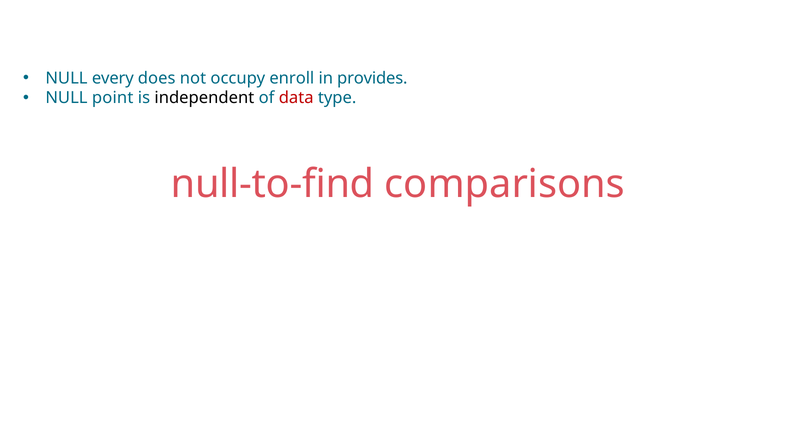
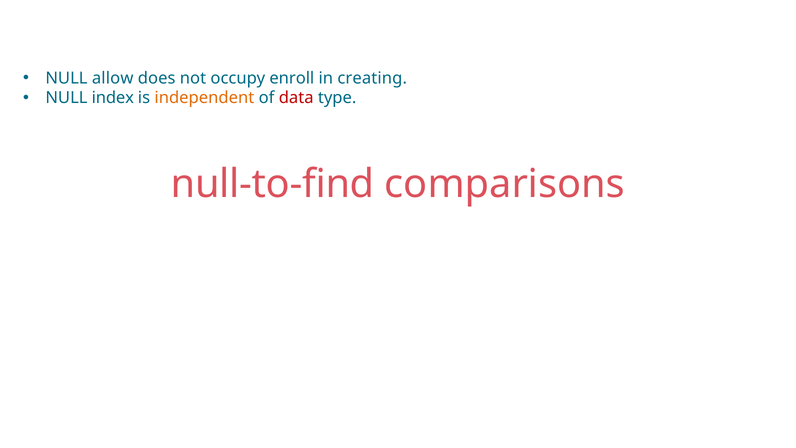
every: every -> allow
provides: provides -> creating
point: point -> index
independent colour: black -> orange
